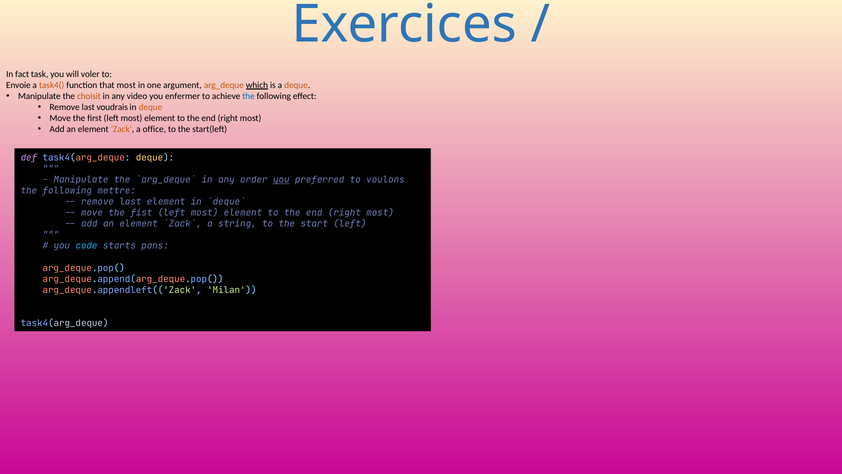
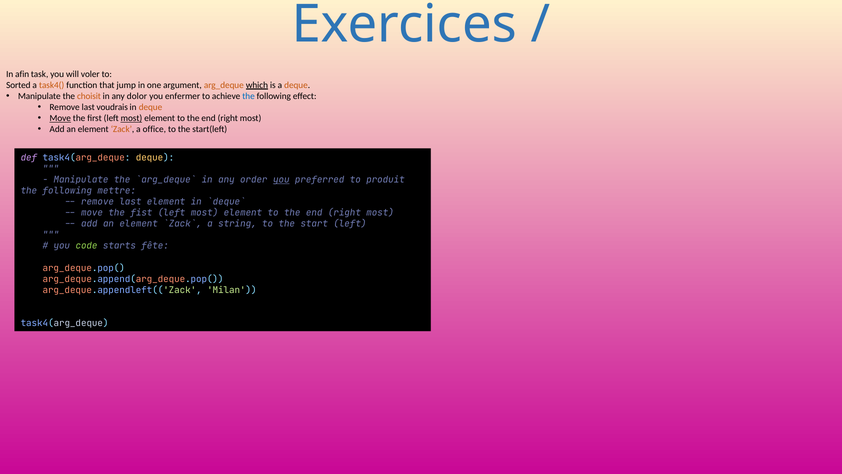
fact: fact -> afin
Envoie: Envoie -> Sorted
that most: most -> jump
video: video -> dolor
Move at (60, 118) underline: none -> present
most at (131, 118) underline: none -> present
voulons: voulons -> produit
code colour: light blue -> light green
pans: pans -> fête
